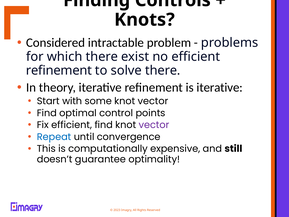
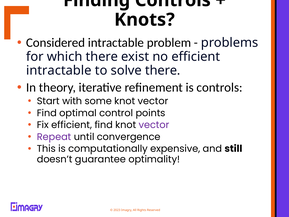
refinement at (59, 70): refinement -> intractable
is iterative: iterative -> controls
Repeat colour: blue -> purple
